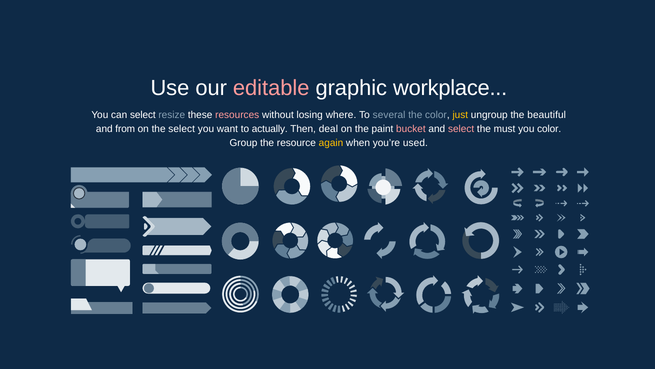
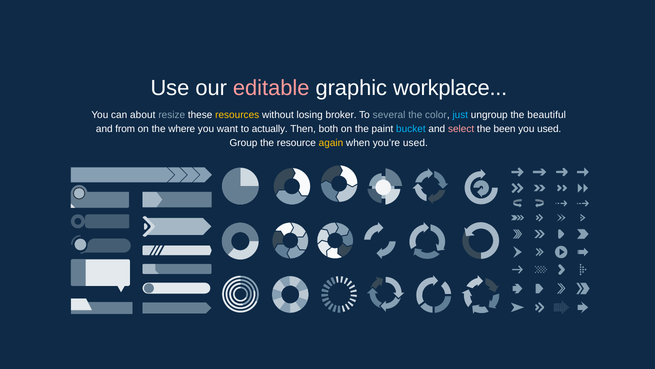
can select: select -> about
resources colour: pink -> yellow
where: where -> broker
just colour: yellow -> light blue
the select: select -> where
deal: deal -> both
bucket colour: pink -> light blue
must: must -> been
you color: color -> used
